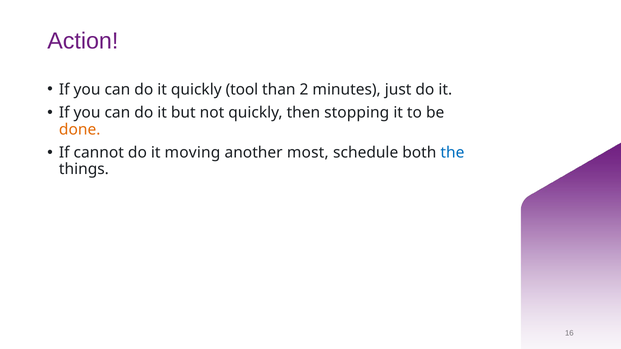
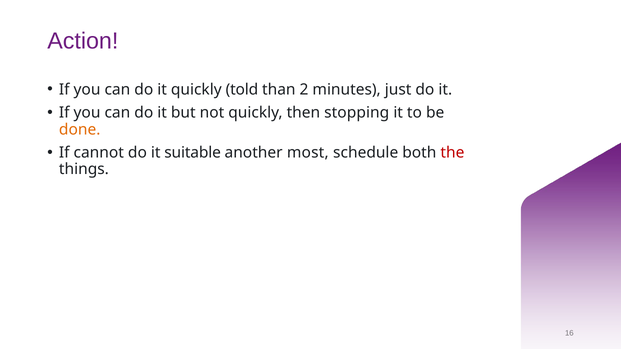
tool: tool -> told
moving: moving -> suitable
the colour: blue -> red
